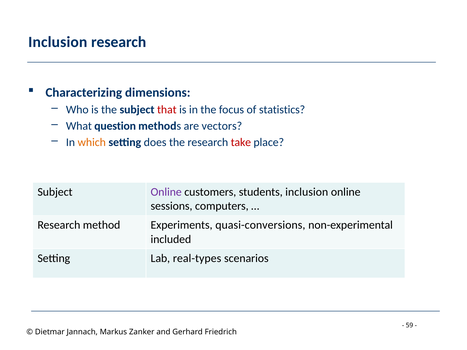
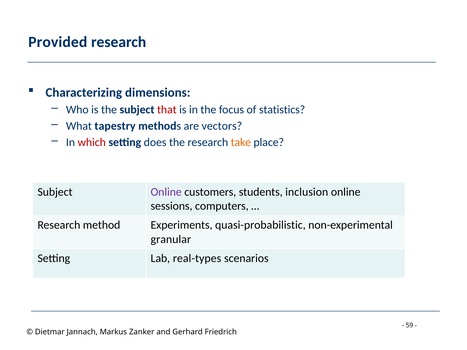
Inclusion at (58, 42): Inclusion -> Provided
question: question -> tapestry
which colour: orange -> red
take colour: red -> orange
quasi-conversions: quasi-conversions -> quasi-probabilistic
included: included -> granular
